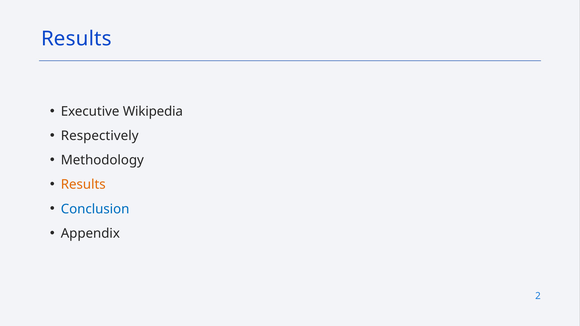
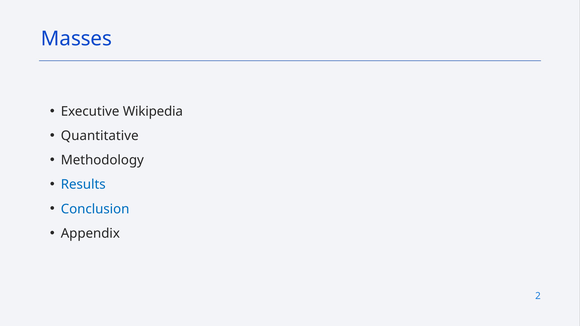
Results at (76, 39): Results -> Masses
Respectively: Respectively -> Quantitative
Results at (83, 185) colour: orange -> blue
